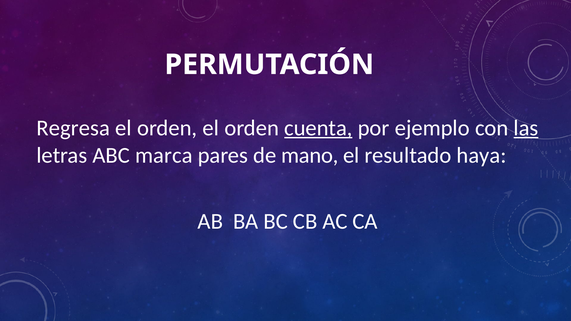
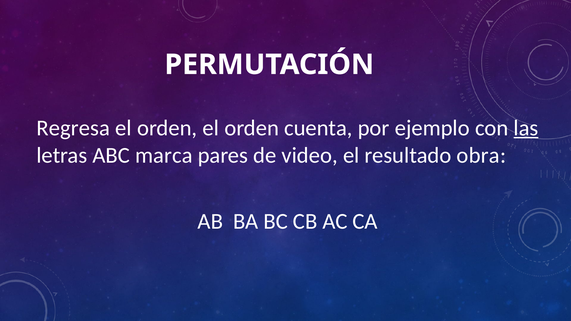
cuenta underline: present -> none
mano: mano -> video
haya: haya -> obra
